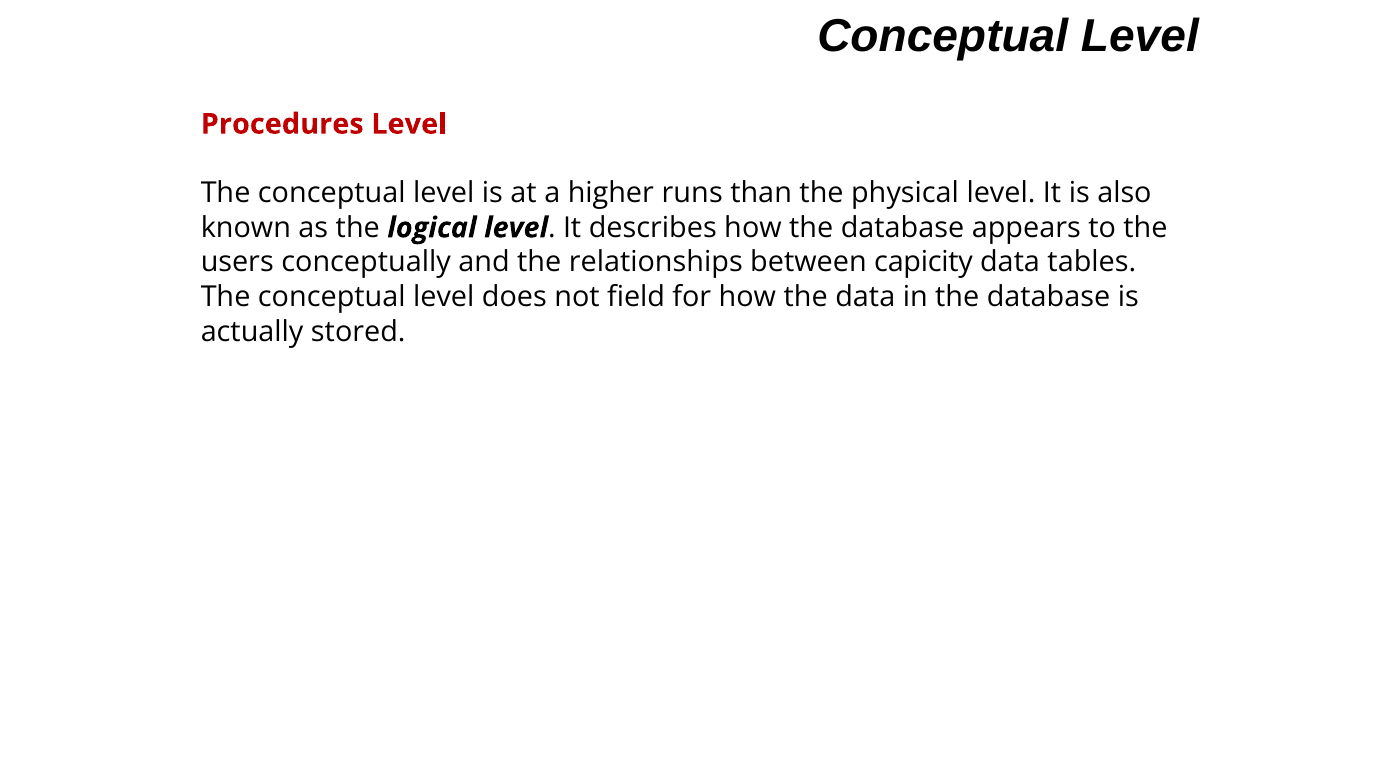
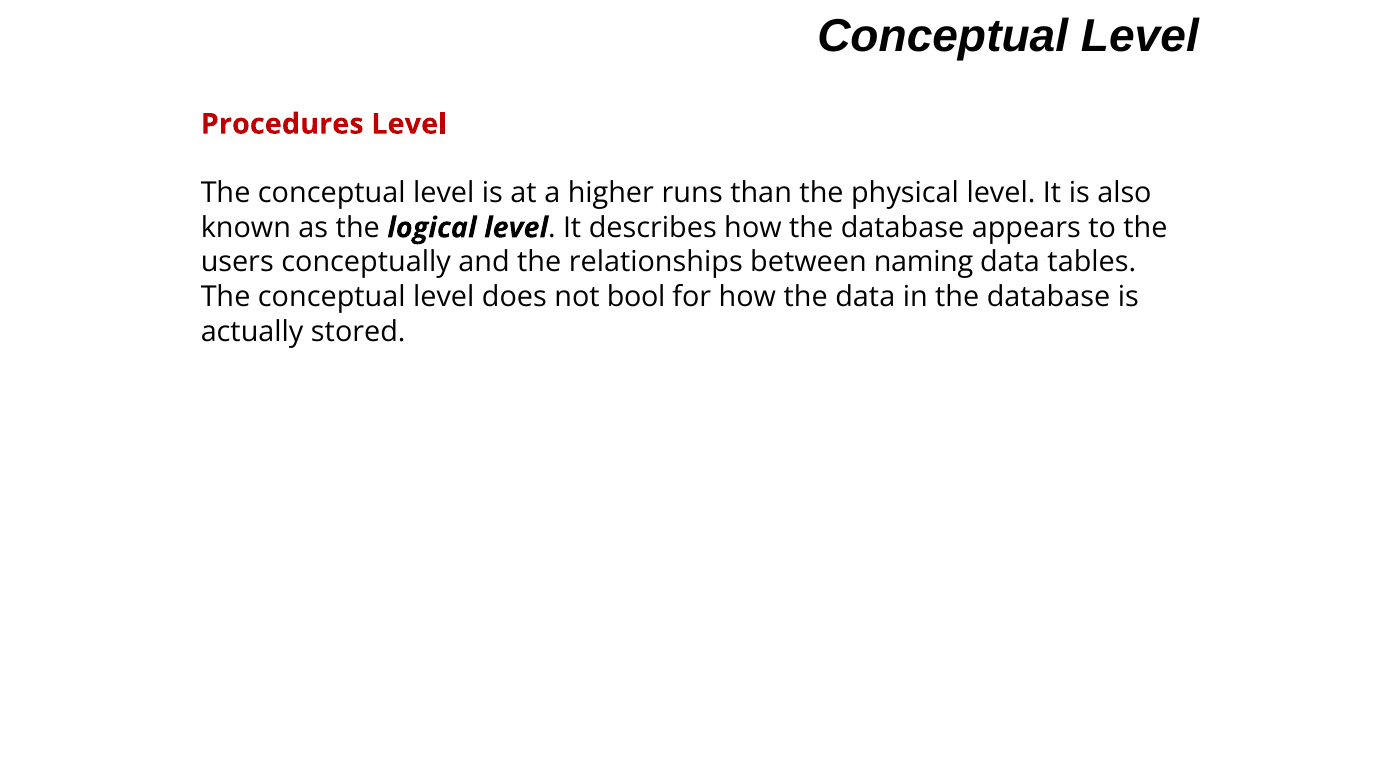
capicity: capicity -> naming
field: field -> bool
